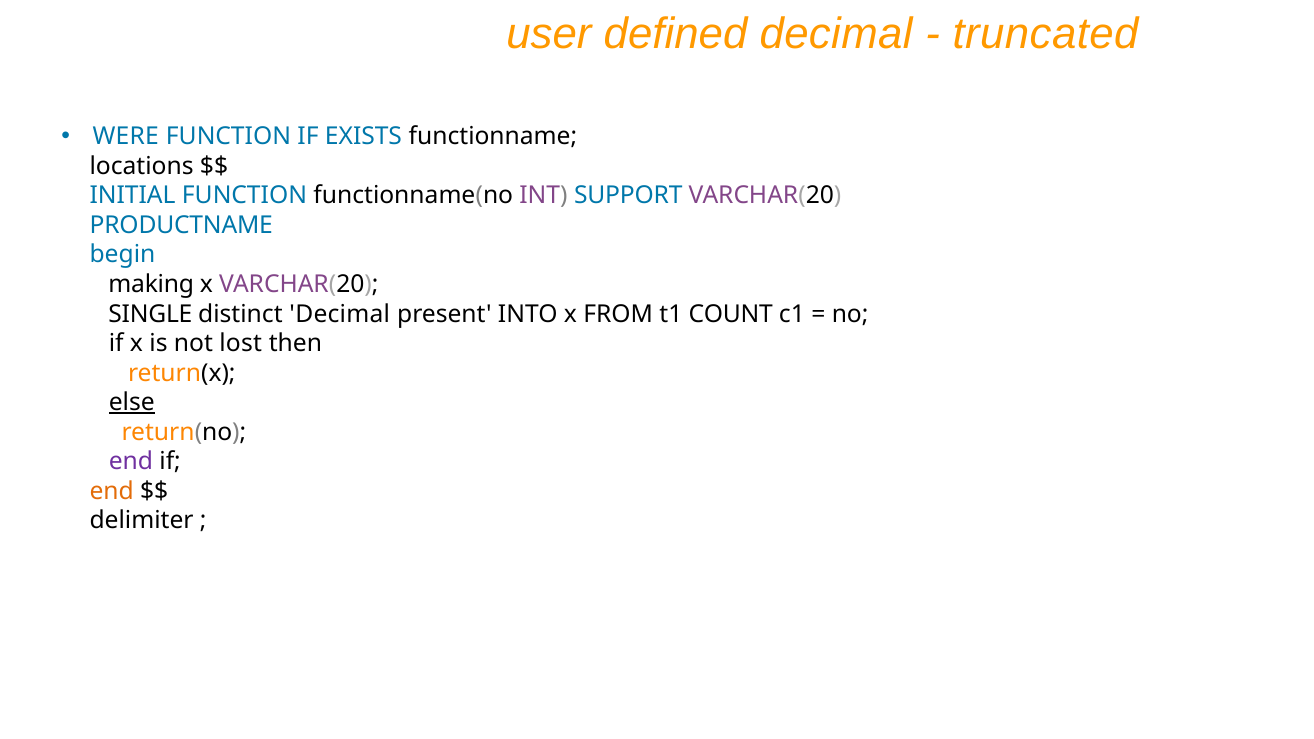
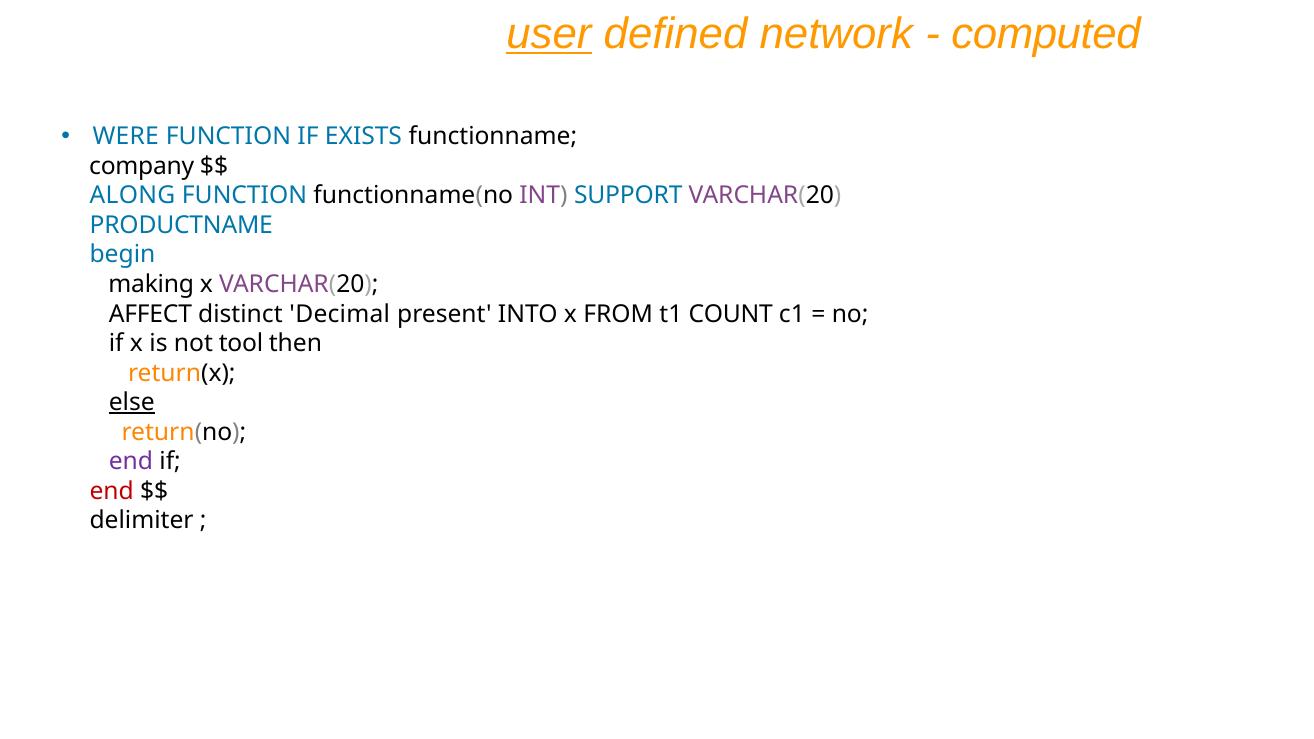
user underline: none -> present
defined decimal: decimal -> network
truncated: truncated -> computed
locations: locations -> company
INITIAL: INITIAL -> ALONG
SINGLE: SINGLE -> AFFECT
lost: lost -> tool
end at (112, 491) colour: orange -> red
